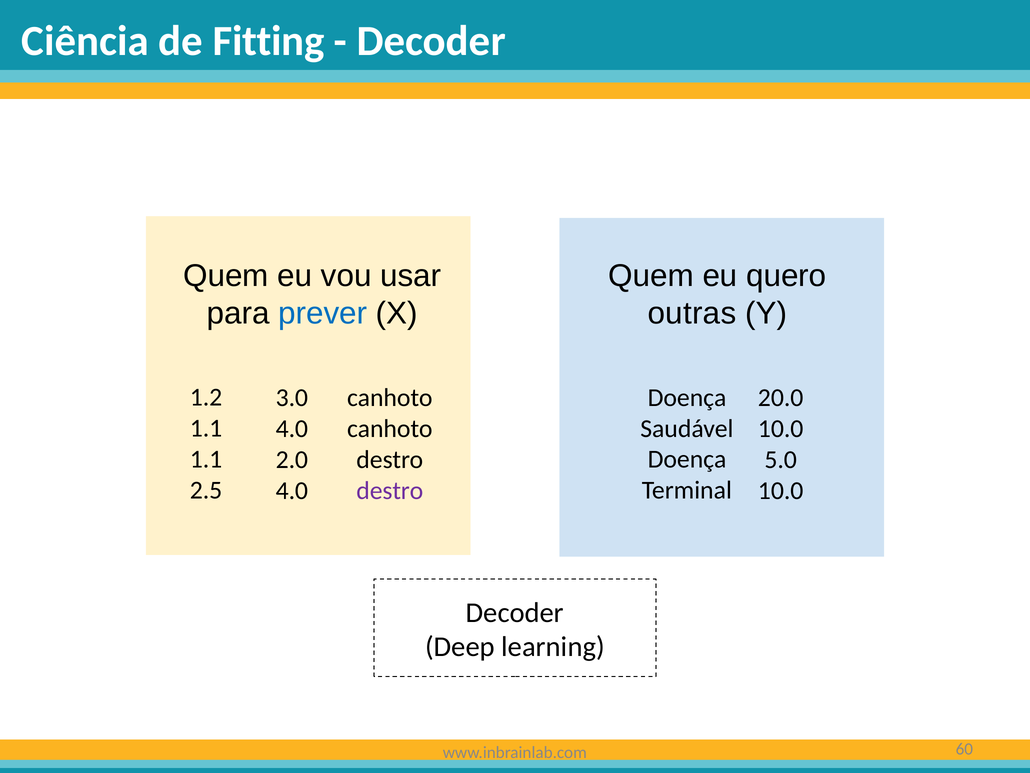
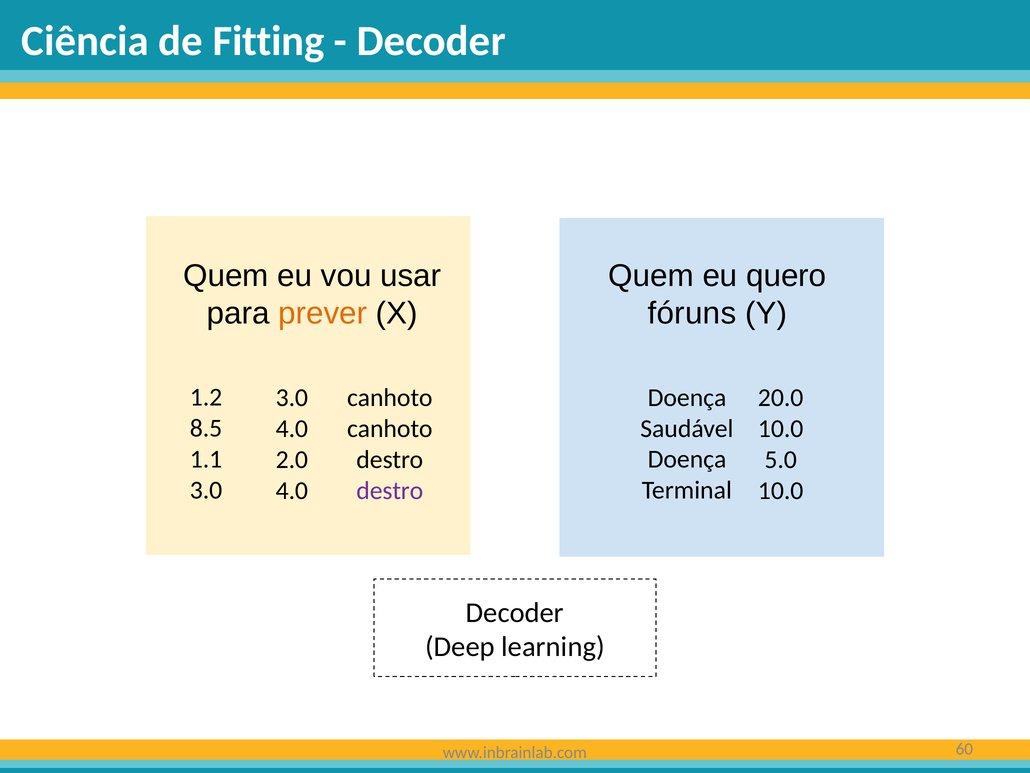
prever colour: blue -> orange
outras: outras -> fóruns
1.1 at (206, 428): 1.1 -> 8.5
2.5 at (206, 490): 2.5 -> 3.0
